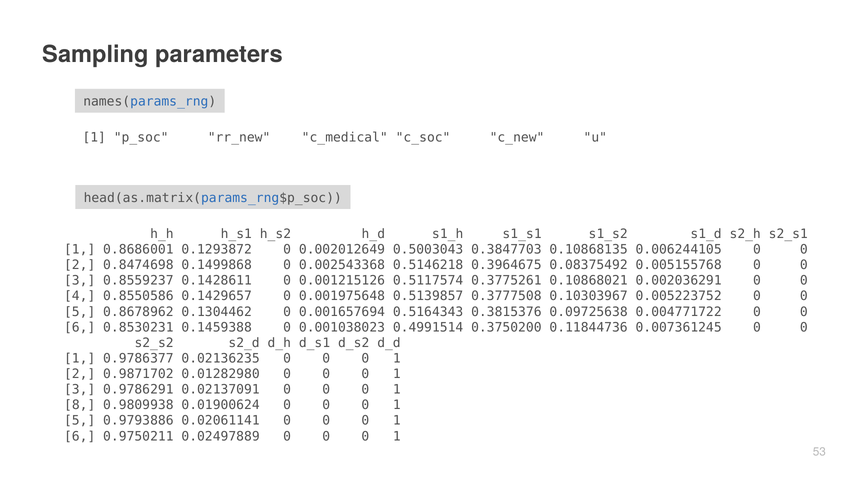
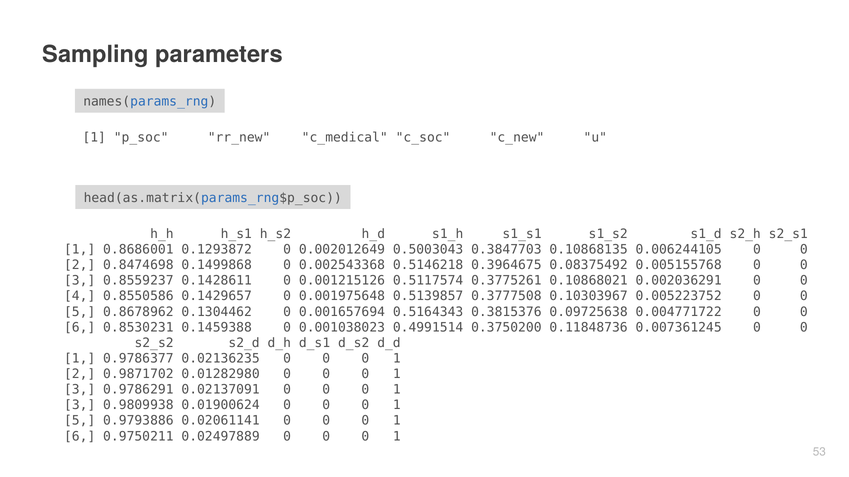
0.11844736: 0.11844736 -> 0.11848736
8 at (80, 406): 8 -> 3
